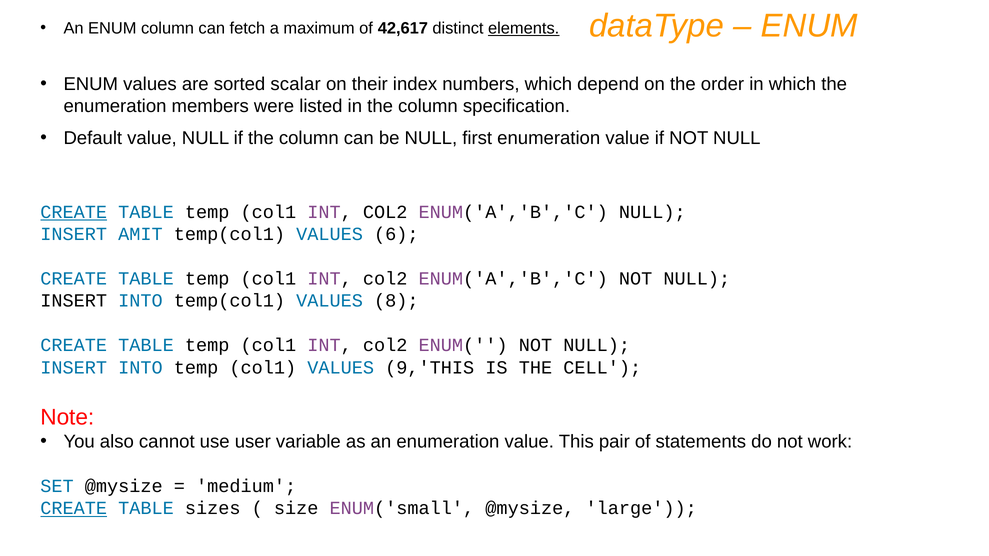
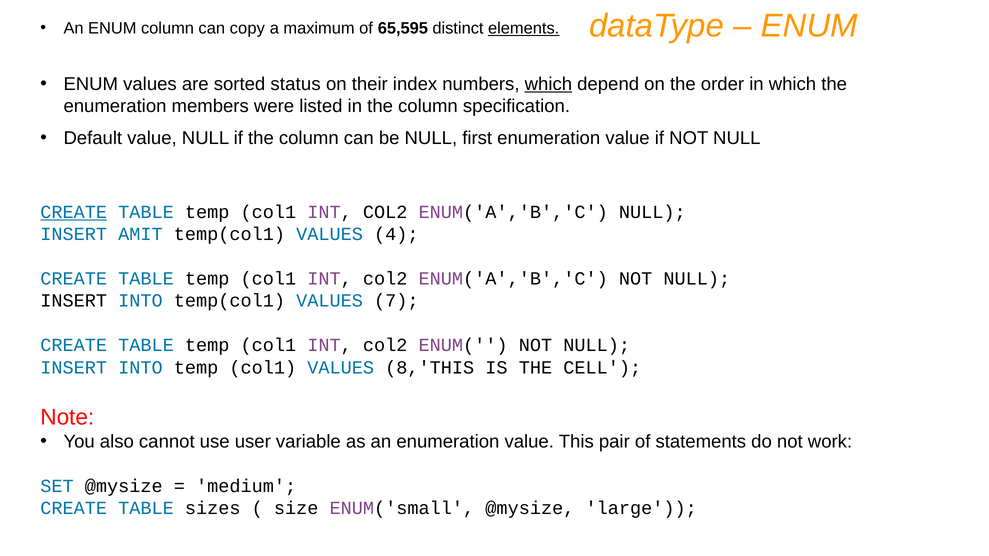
fetch: fetch -> copy
42,617: 42,617 -> 65,595
scalar: scalar -> status
which at (548, 84) underline: none -> present
6: 6 -> 4
8: 8 -> 7
9,'THIS: 9,'THIS -> 8,'THIS
CREATE at (74, 509) underline: present -> none
